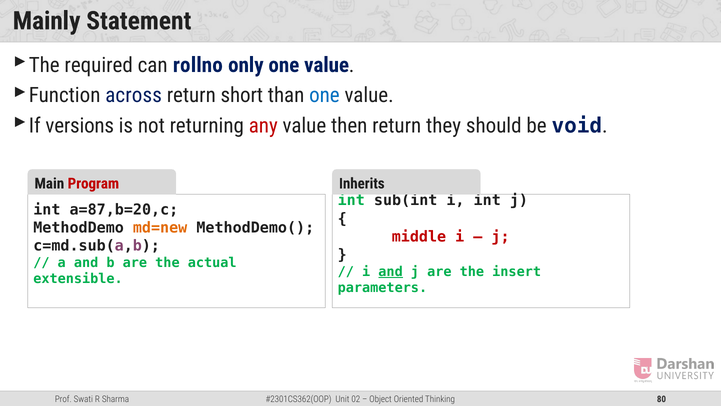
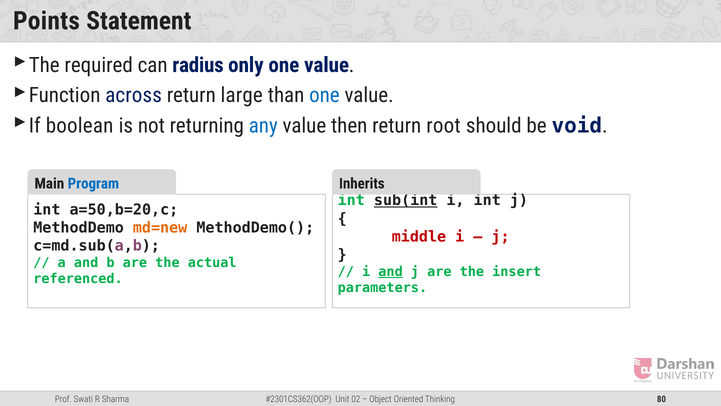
Mainly: Mainly -> Points
rollno: rollno -> radius
short: short -> large
versions: versions -> boolean
any colour: red -> blue
they: they -> root
Program colour: red -> blue
sub(int underline: none -> present
a=87,b=20,c: a=87,b=20,c -> a=50,b=20,c
extensible: extensible -> referenced
